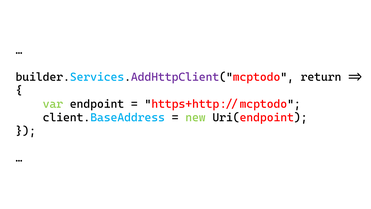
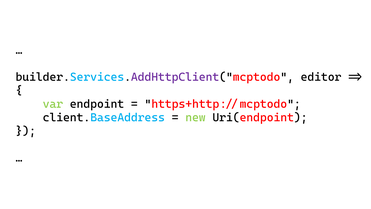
return: return -> editor
